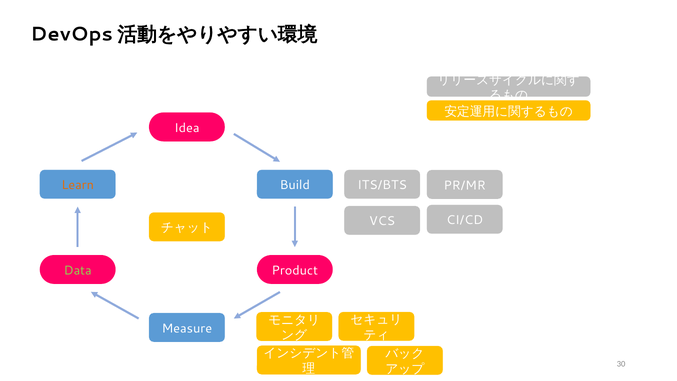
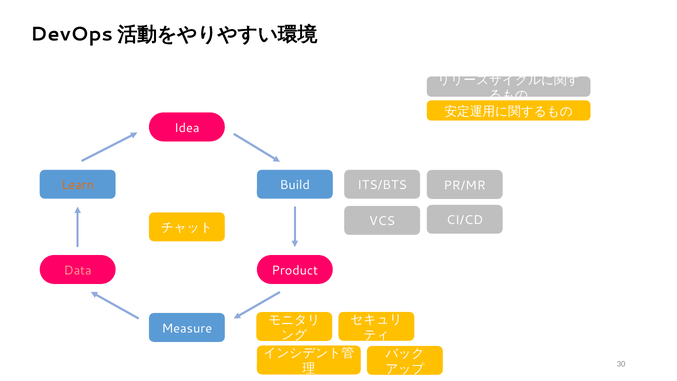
Data colour: light green -> pink
